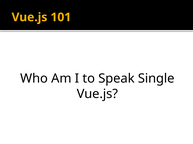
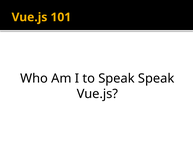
Speak Single: Single -> Speak
